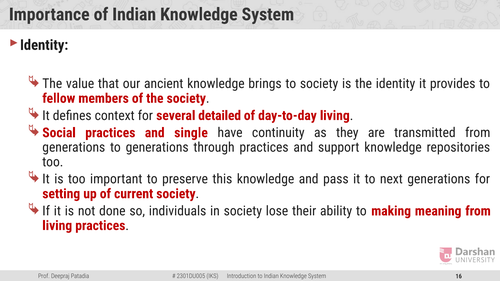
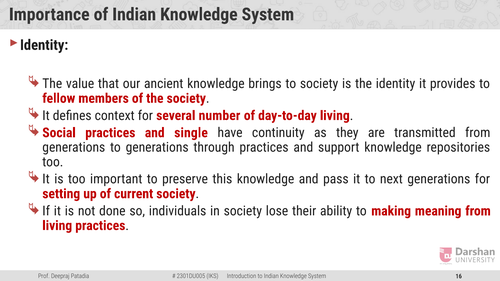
detailed: detailed -> number
